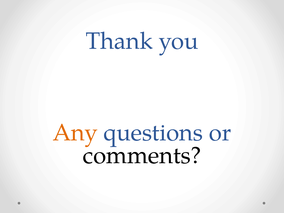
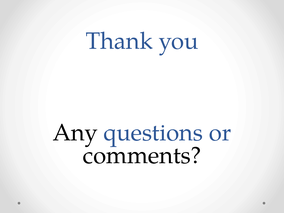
Any colour: orange -> black
